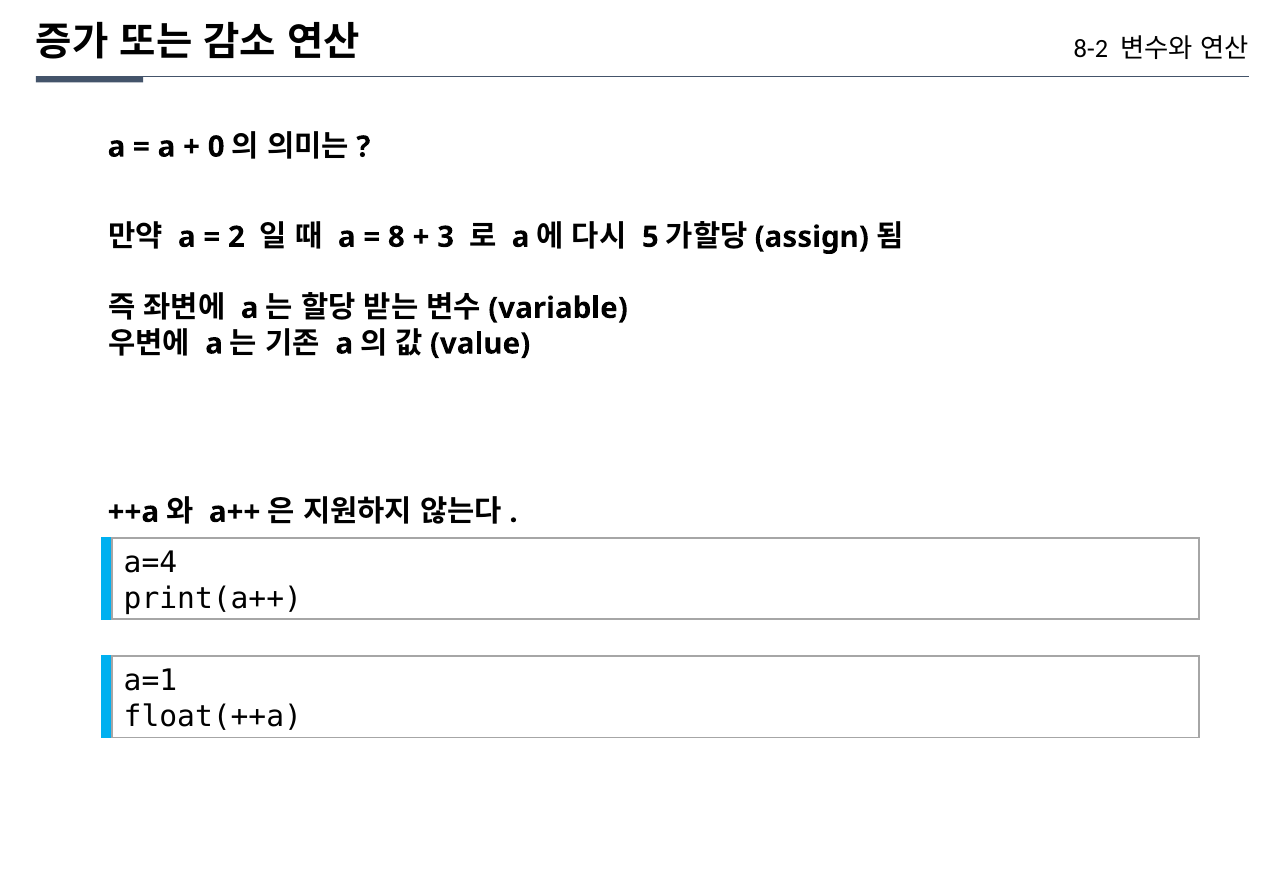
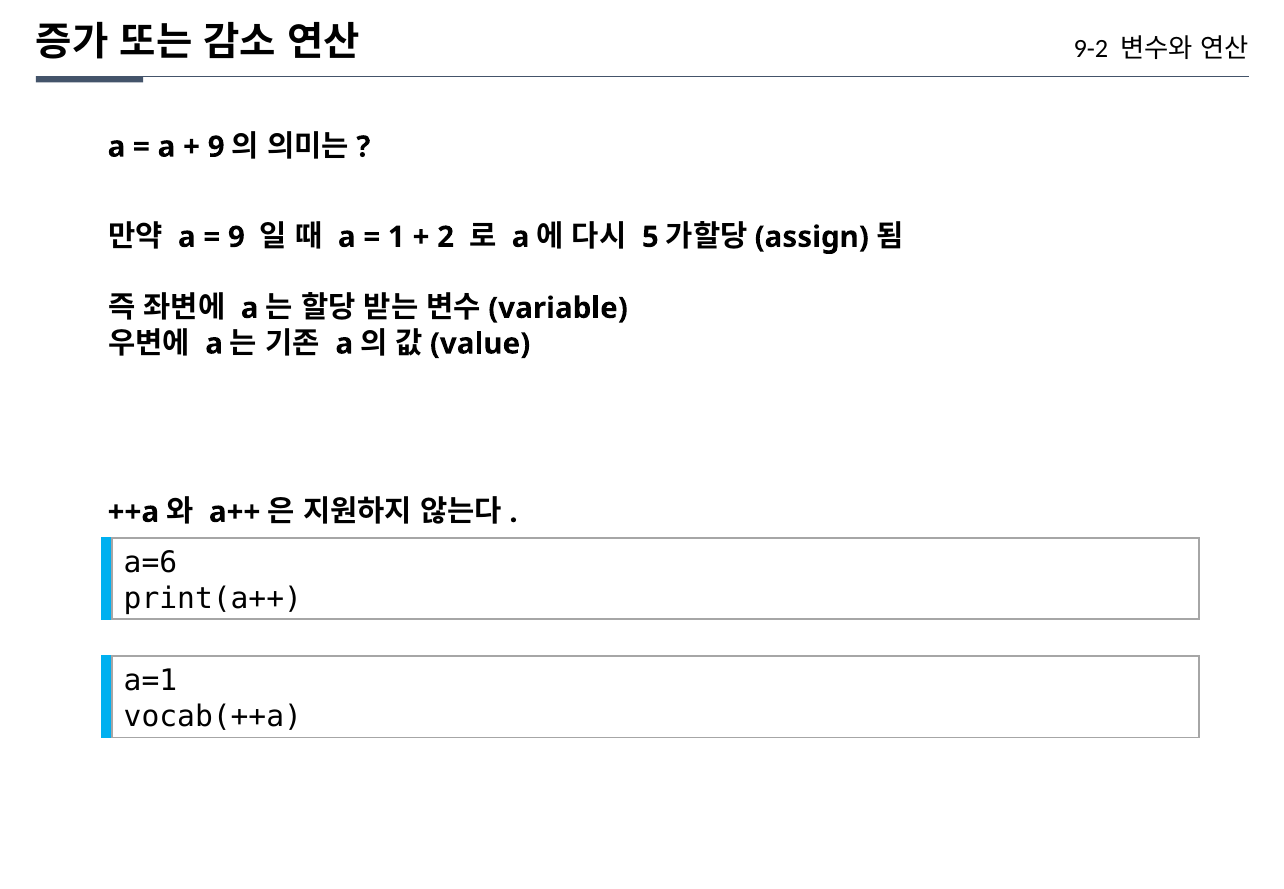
8-2: 8-2 -> 9-2
0 at (216, 147): 0 -> 9
2 at (236, 237): 2 -> 9
8: 8 -> 1
3: 3 -> 2
a=4: a=4 -> a=6
float(++a: float(++a -> vocab(++a
